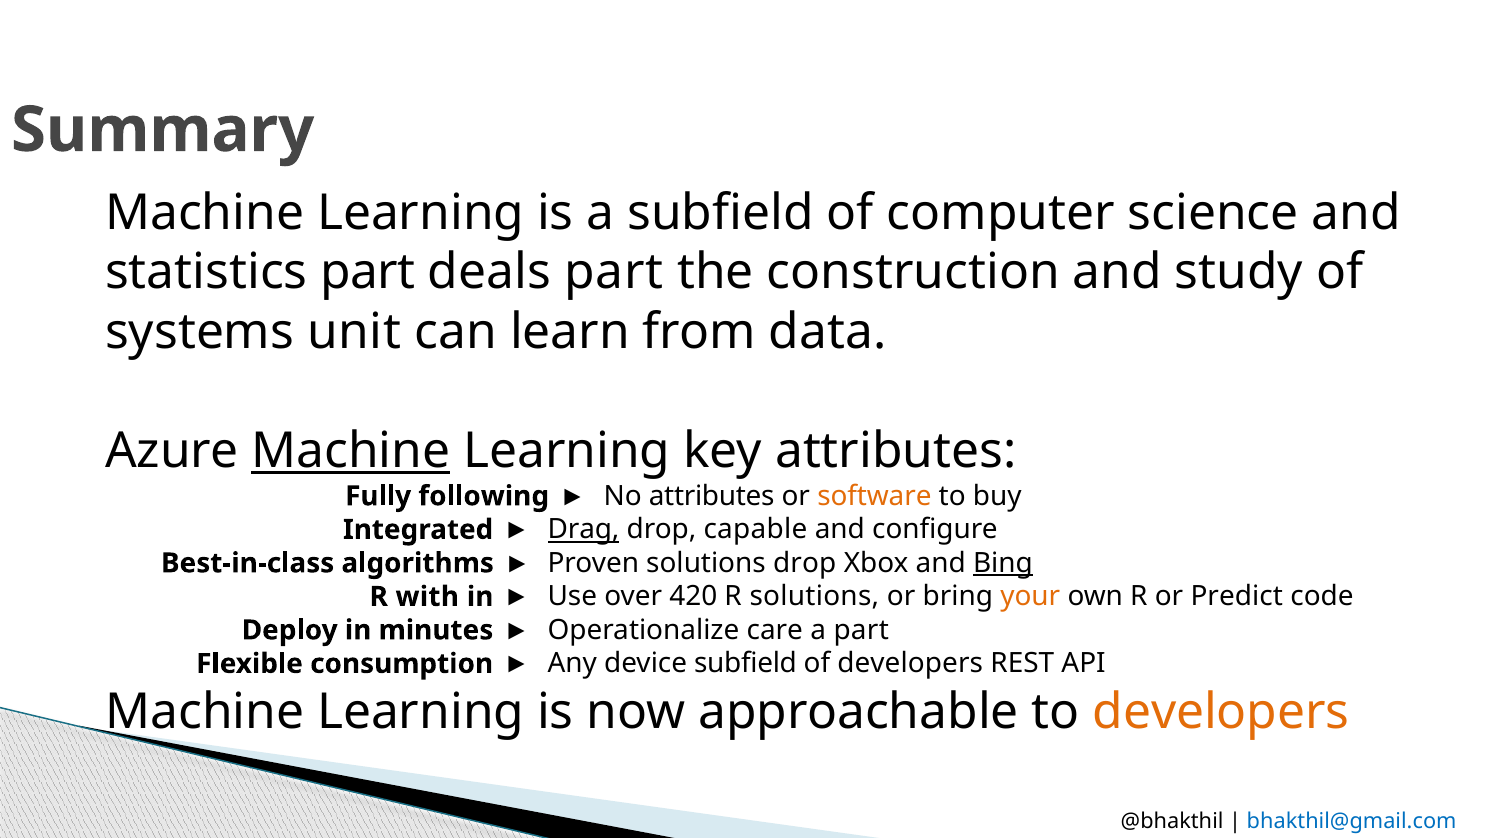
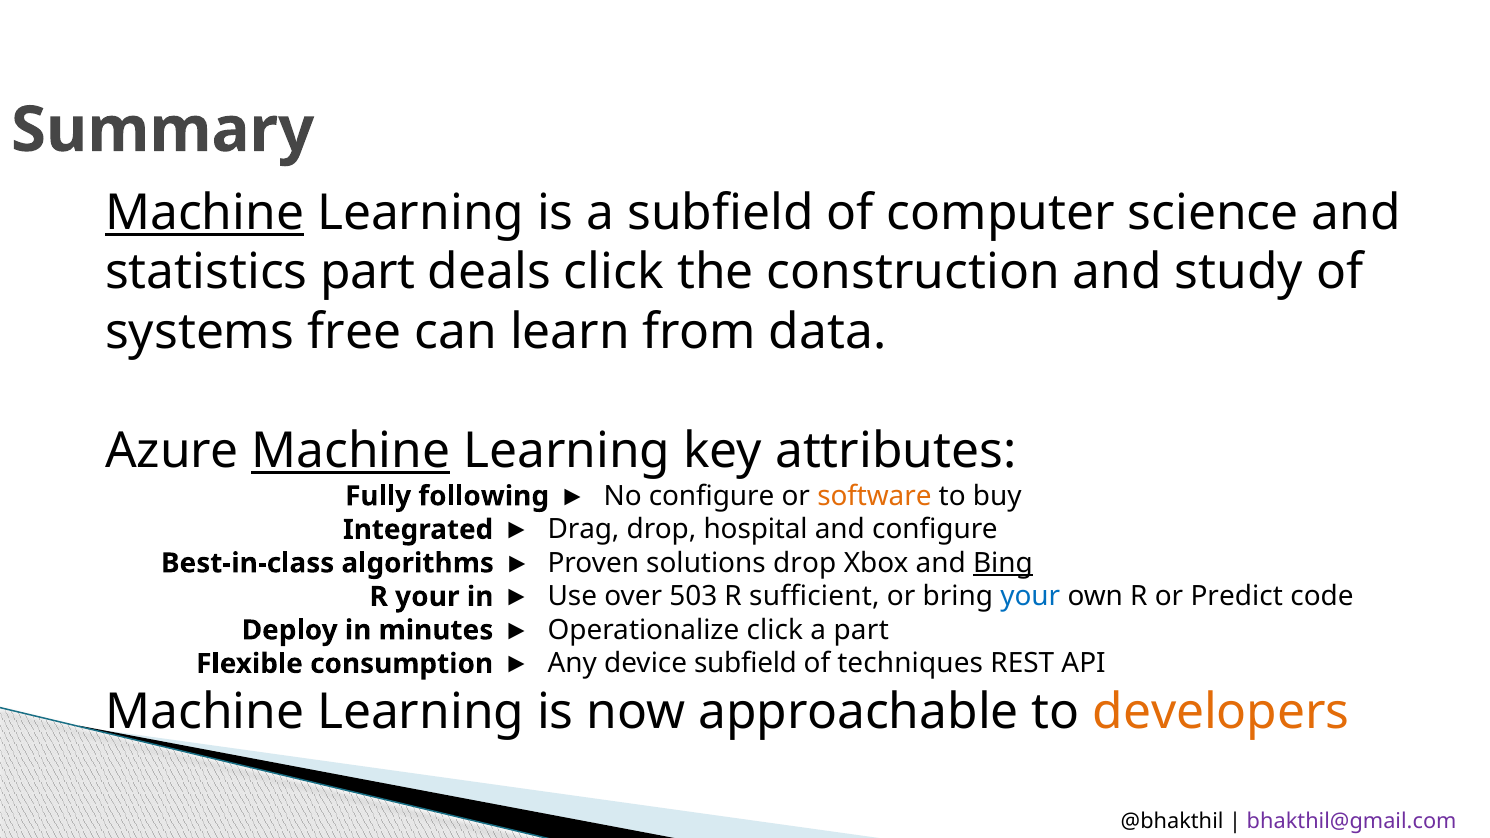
Machine at (205, 213) underline: none -> present
deals part: part -> click
unit: unit -> free
No attributes: attributes -> configure
Drag underline: present -> none
capable: capable -> hospital
R with: with -> your
420: 420 -> 503
R solutions: solutions -> sufficient
your at (1030, 597) colour: orange -> blue
Operationalize care: care -> click
of developers: developers -> techniques
bhakthil@gmail.com colour: blue -> purple
